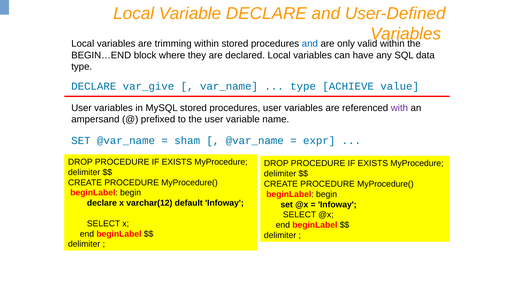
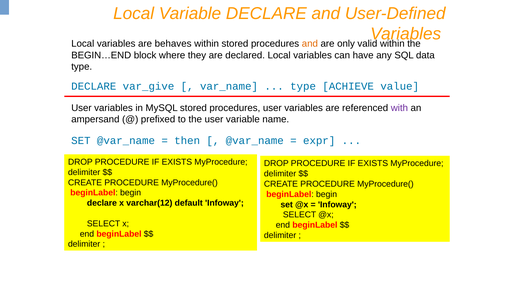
trimming: trimming -> behaves
and at (310, 44) colour: blue -> orange
sham: sham -> then
